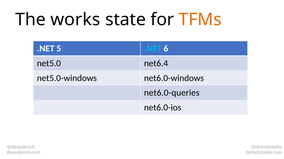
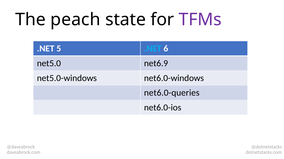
works: works -> peach
TFMs colour: orange -> purple
net6.4: net6.4 -> net6.9
